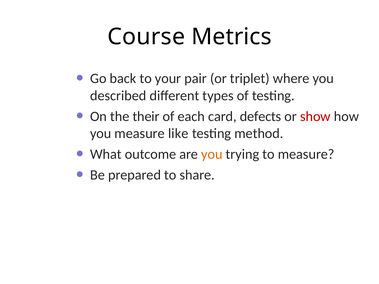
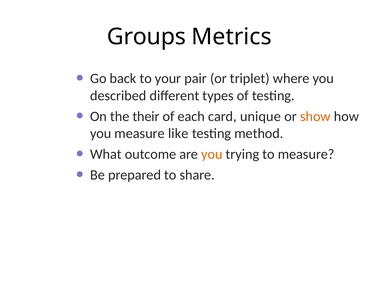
Course: Course -> Groups
defects: defects -> unique
show colour: red -> orange
